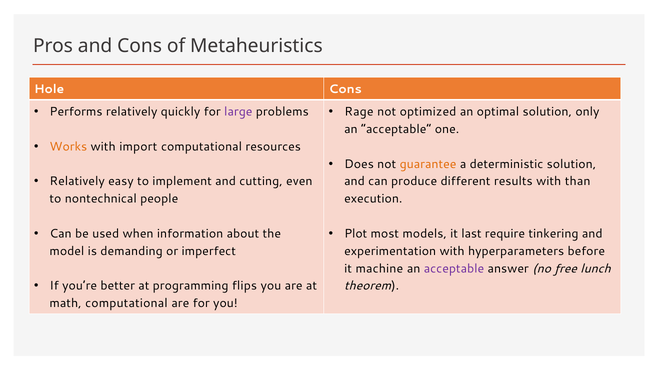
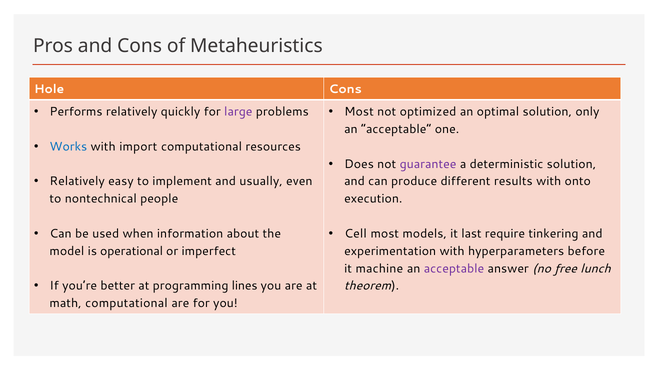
Rage at (359, 112): Rage -> Most
Works colour: orange -> blue
guarantee colour: orange -> purple
cutting: cutting -> usually
than: than -> onto
Plot: Plot -> Cell
demanding: demanding -> operational
flips: flips -> lines
